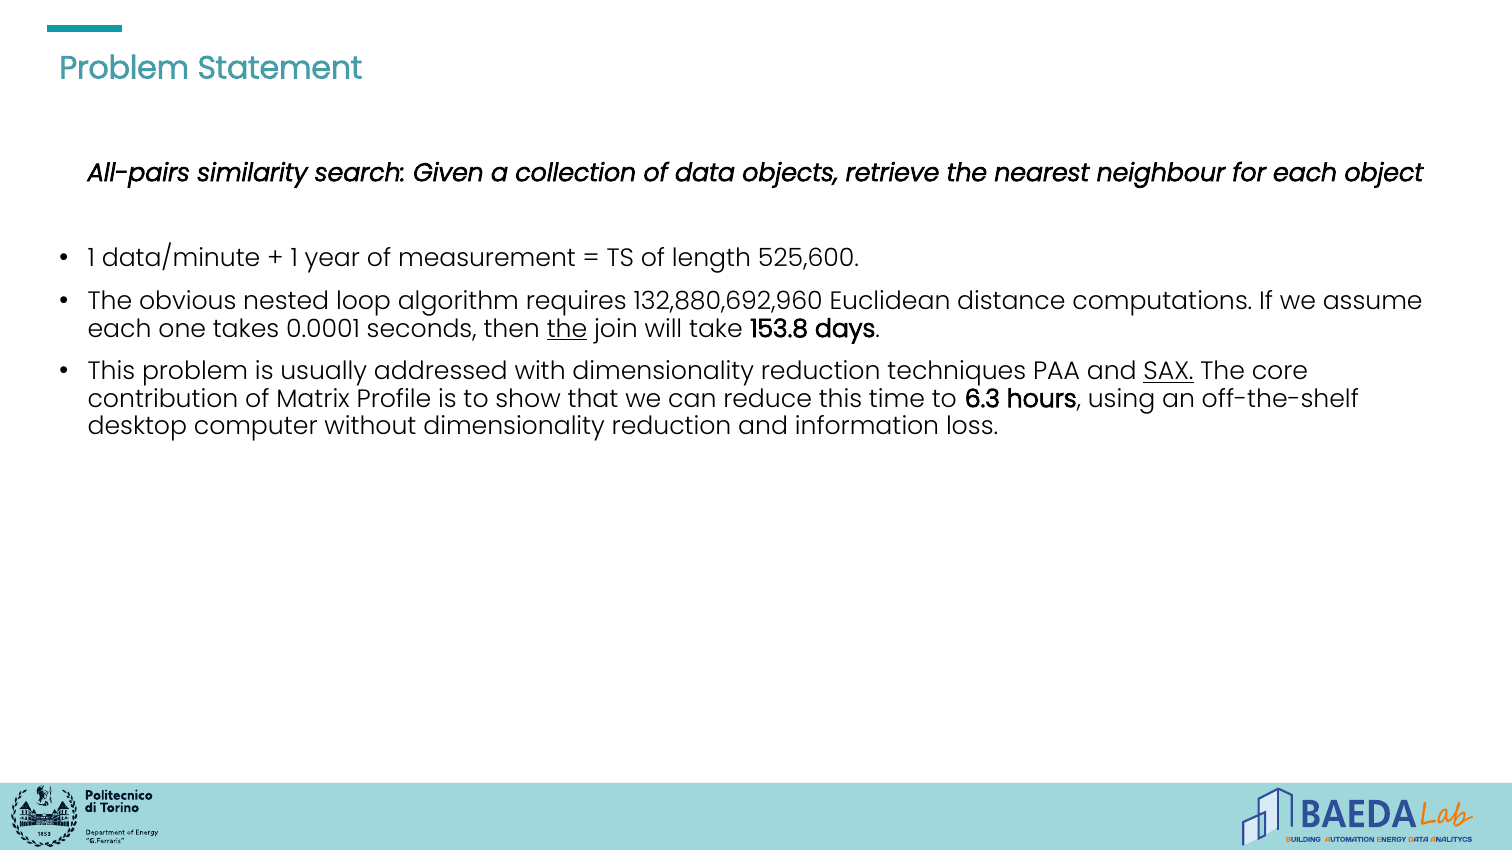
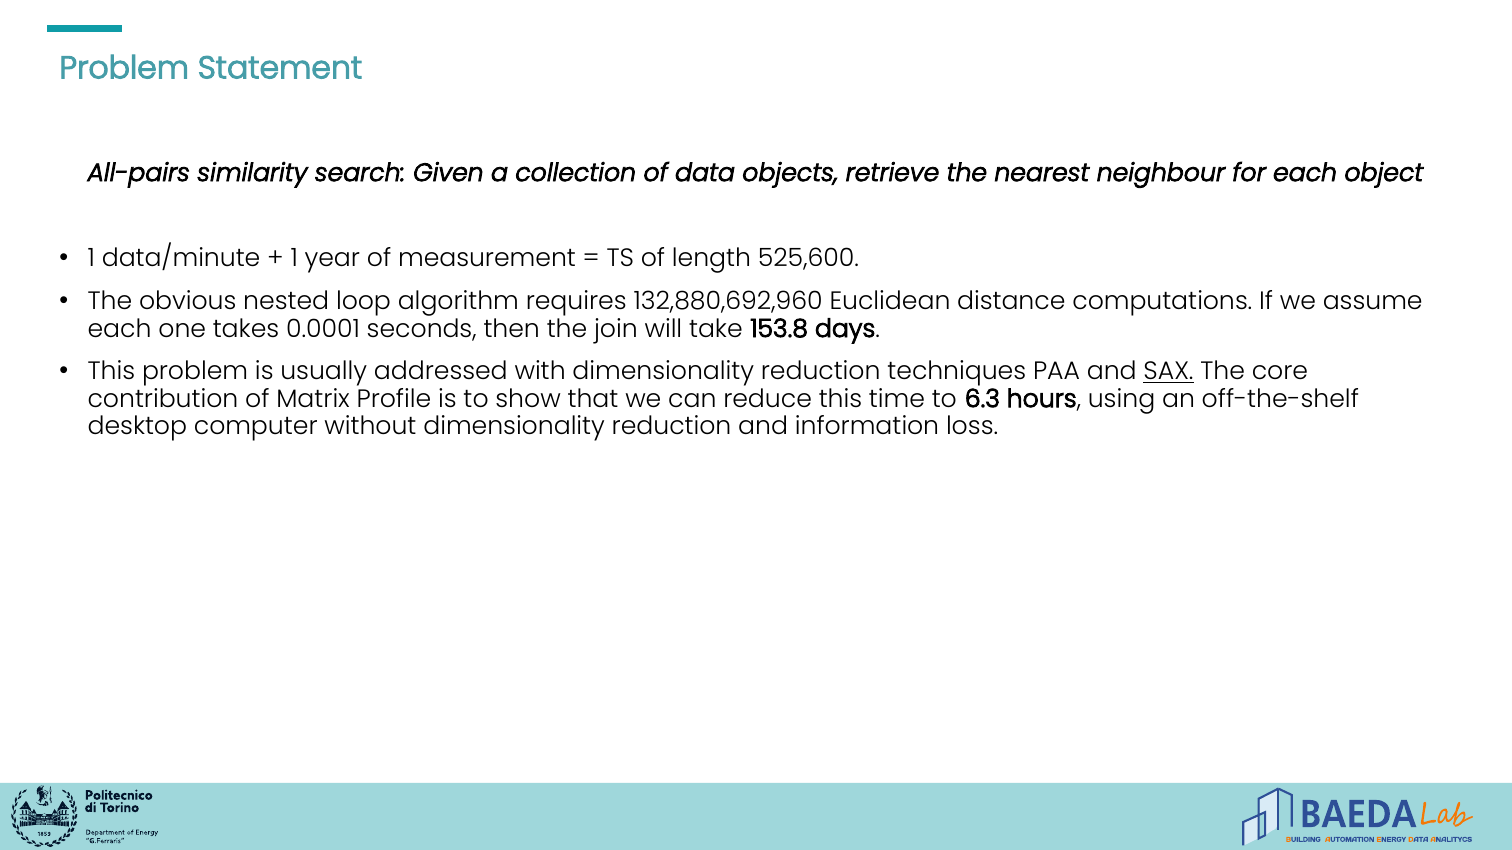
the at (567, 329) underline: present -> none
